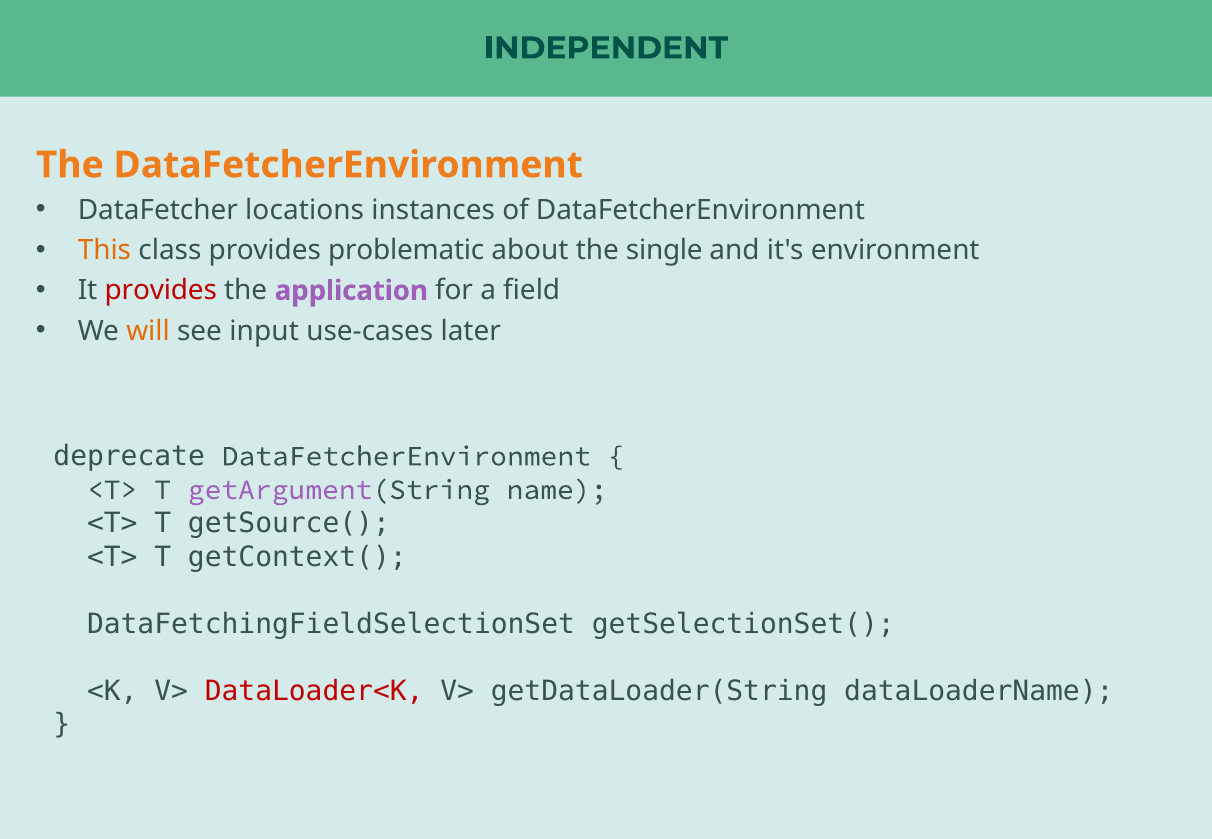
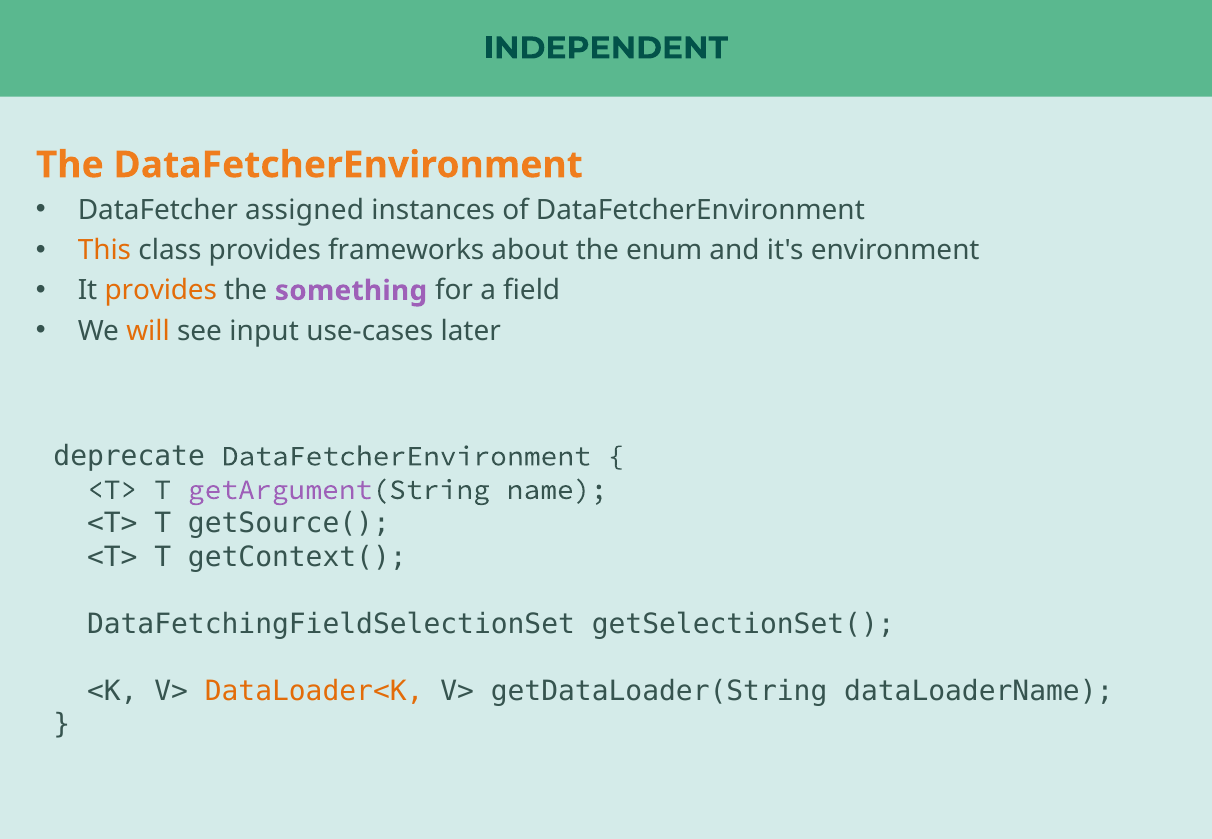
locations: locations -> assigned
problematic: problematic -> frameworks
single: single -> enum
provides at (161, 291) colour: red -> orange
application: application -> something
DataLoader<K colour: red -> orange
